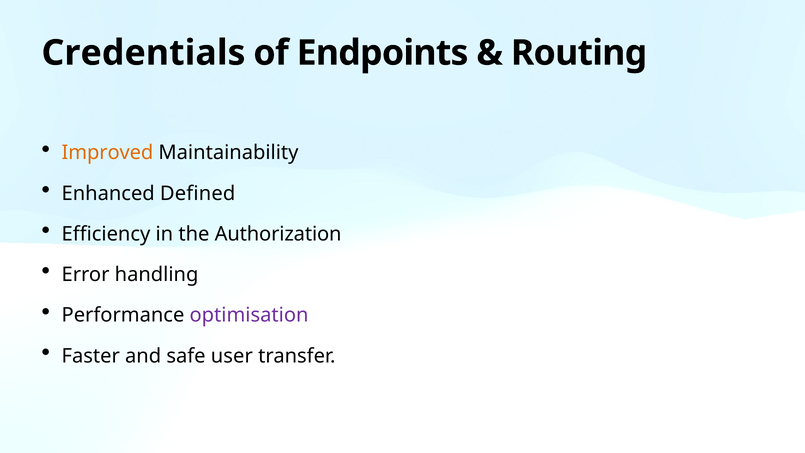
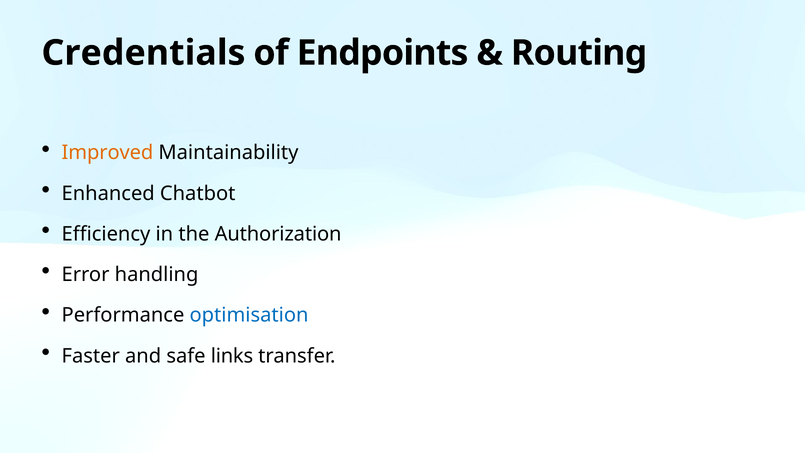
Defined: Defined -> Chatbot
optimisation colour: purple -> blue
user: user -> links
